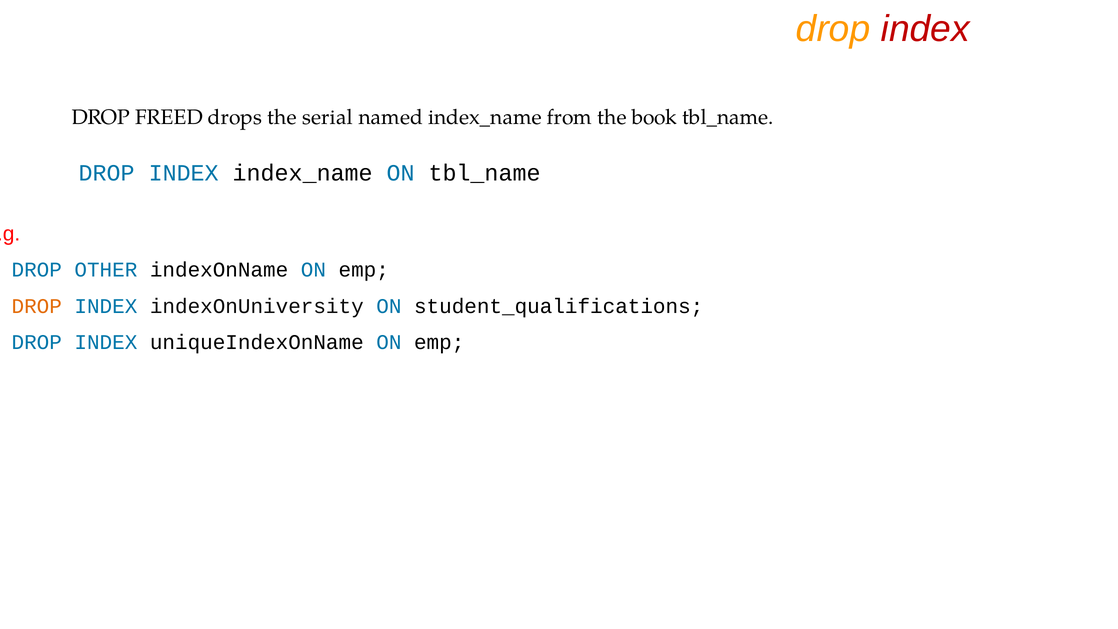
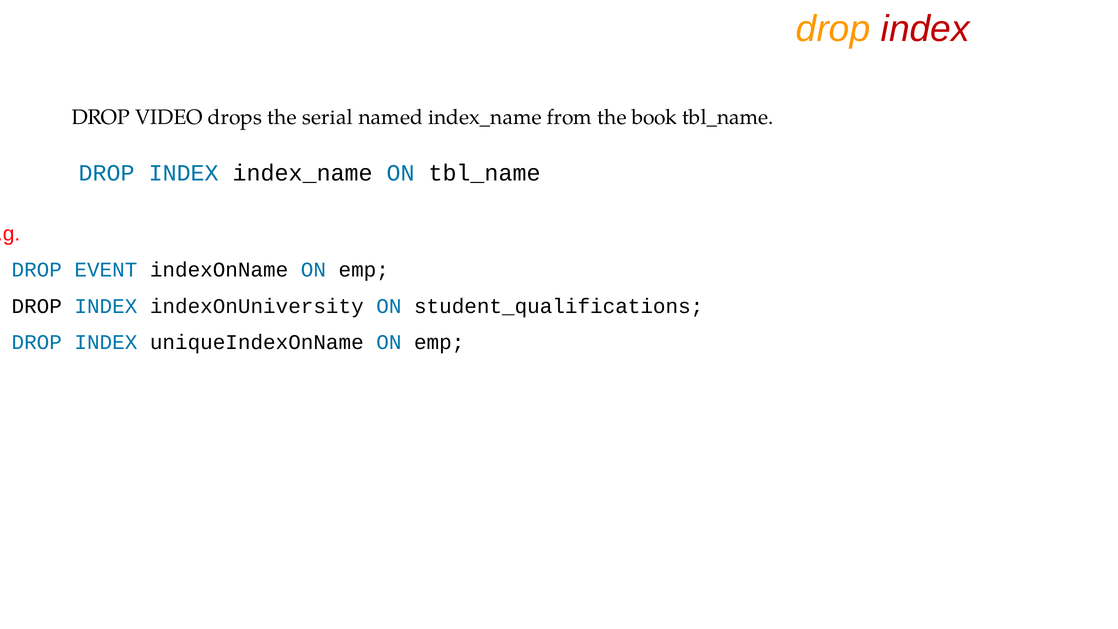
FREED: FREED -> VIDEO
OTHER: OTHER -> EVENT
DROP at (37, 306) colour: orange -> black
